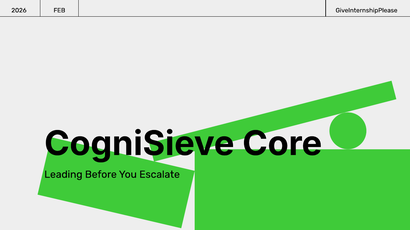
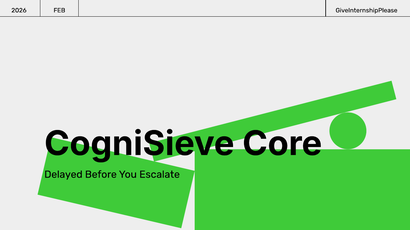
Leading: Leading -> Delayed
